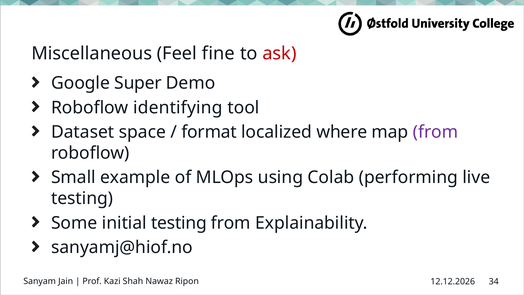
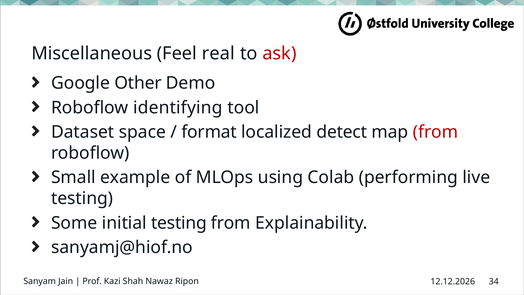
fine: fine -> real
Super: Super -> Other
where: where -> detect
from at (435, 132) colour: purple -> red
